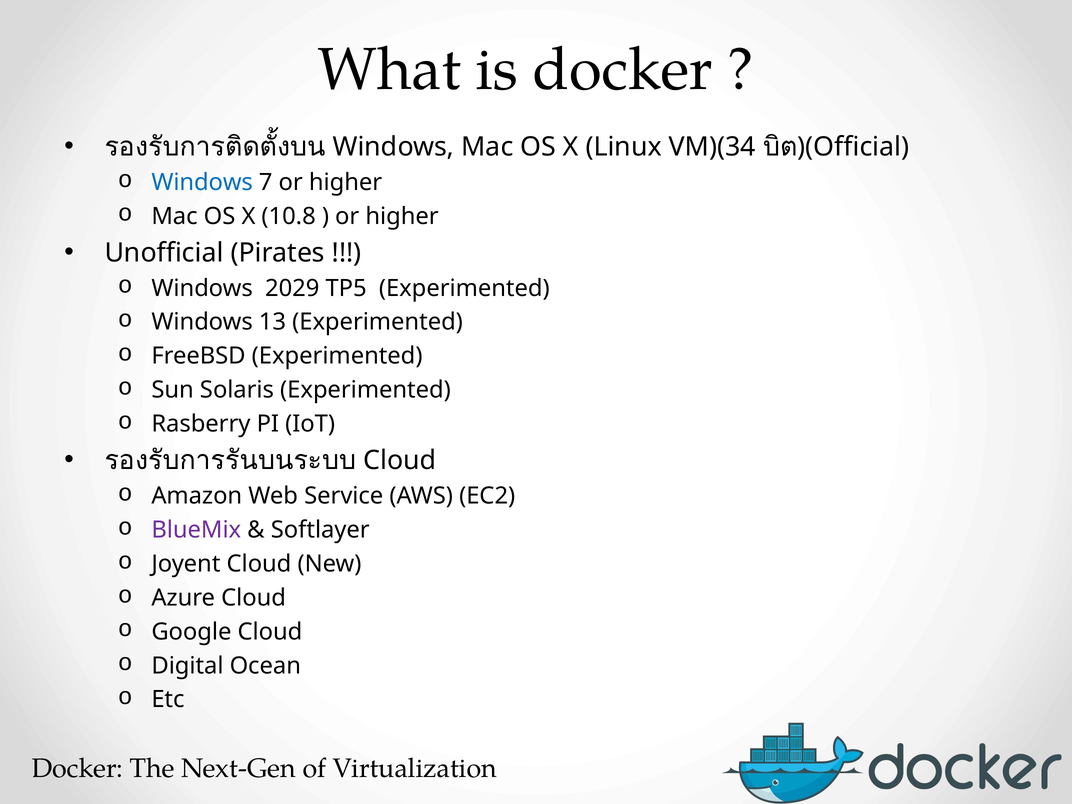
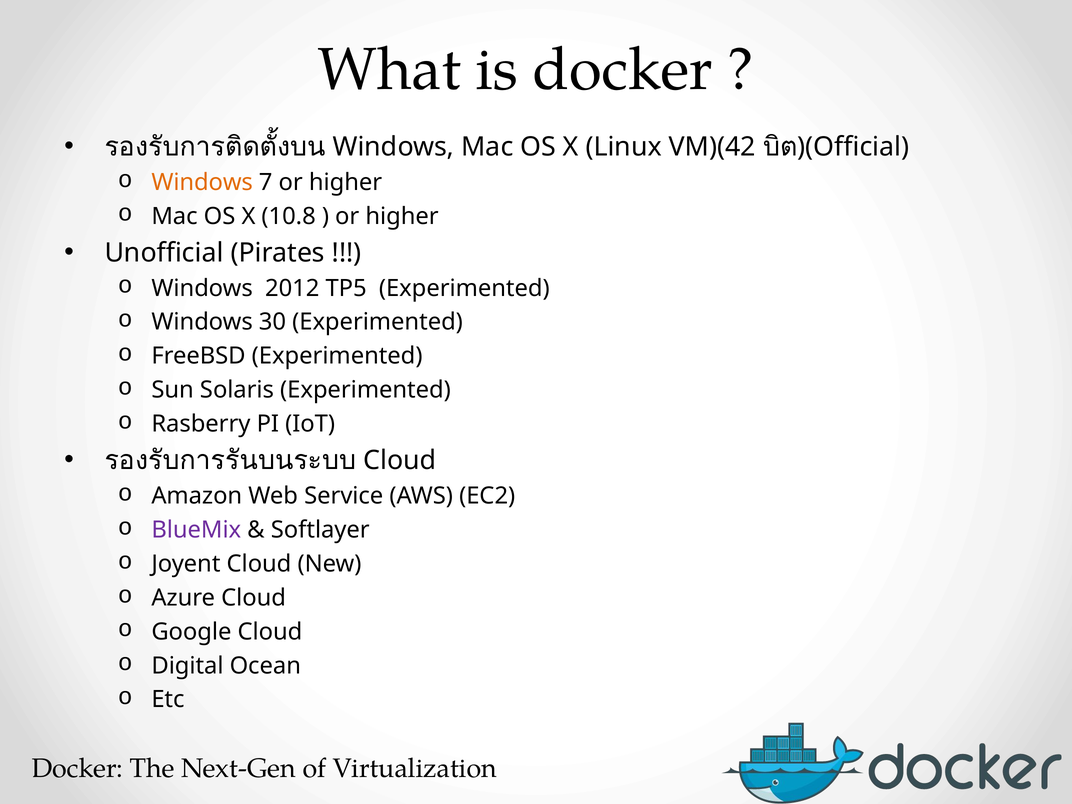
VM)(34: VM)(34 -> VM)(42
Windows at (202, 182) colour: blue -> orange
2029: 2029 -> 2012
13: 13 -> 30
